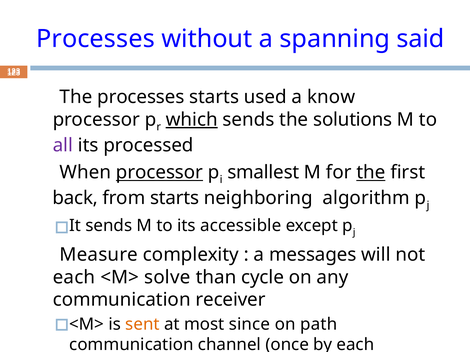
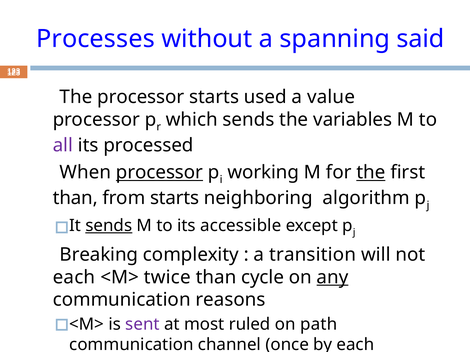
The processes: processes -> processor
know: know -> value
which underline: present -> none
solutions: solutions -> variables
smallest: smallest -> working
back at (75, 198): back -> than
sends at (109, 226) underline: none -> present
Measure: Measure -> Breaking
messages: messages -> transition
solve: solve -> twice
any underline: none -> present
receiver: receiver -> reasons
sent colour: orange -> purple
since: since -> ruled
